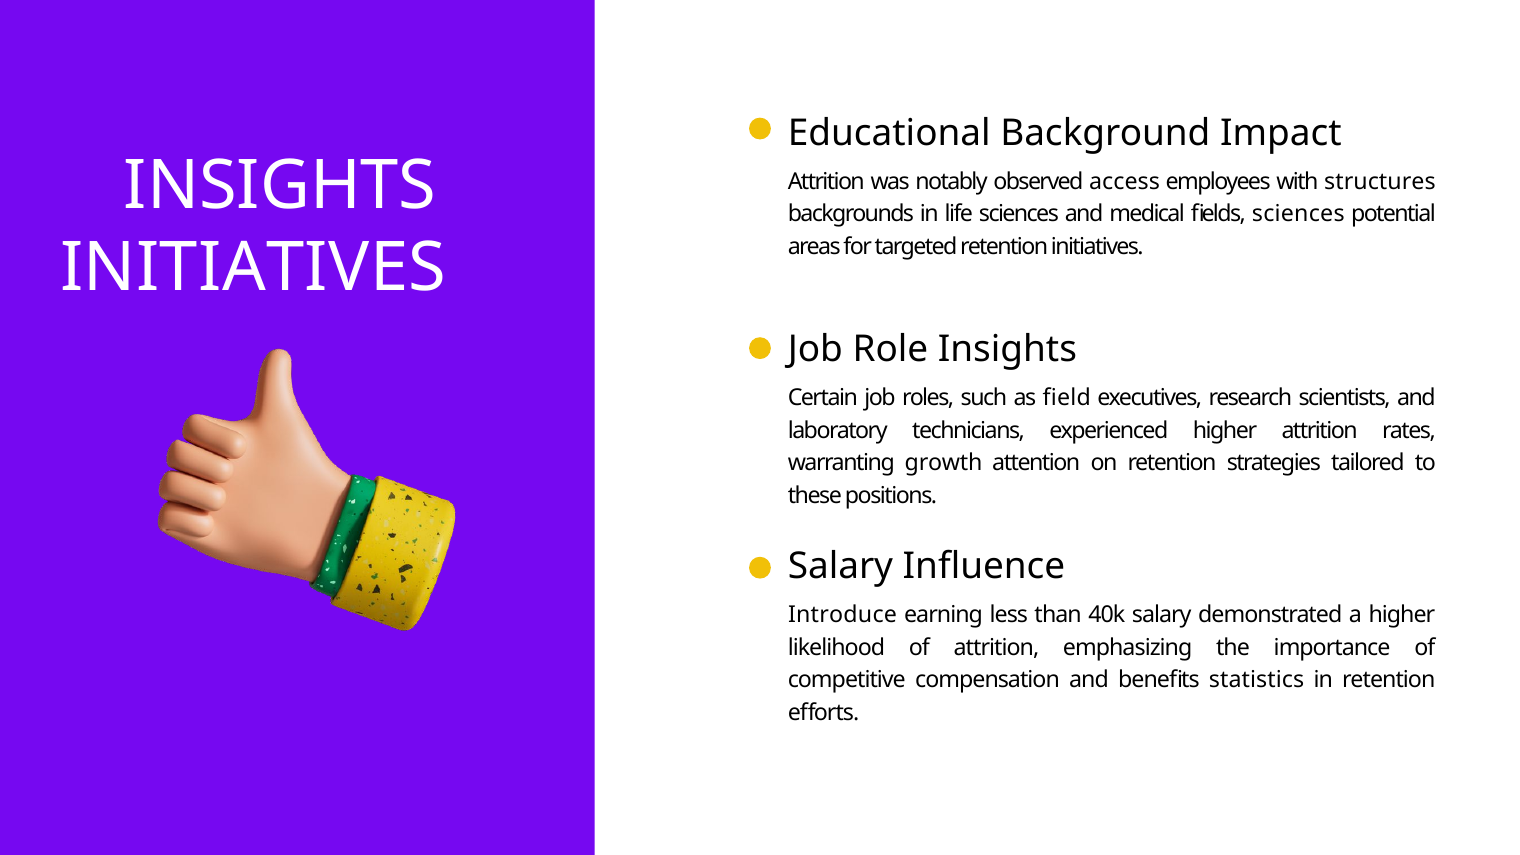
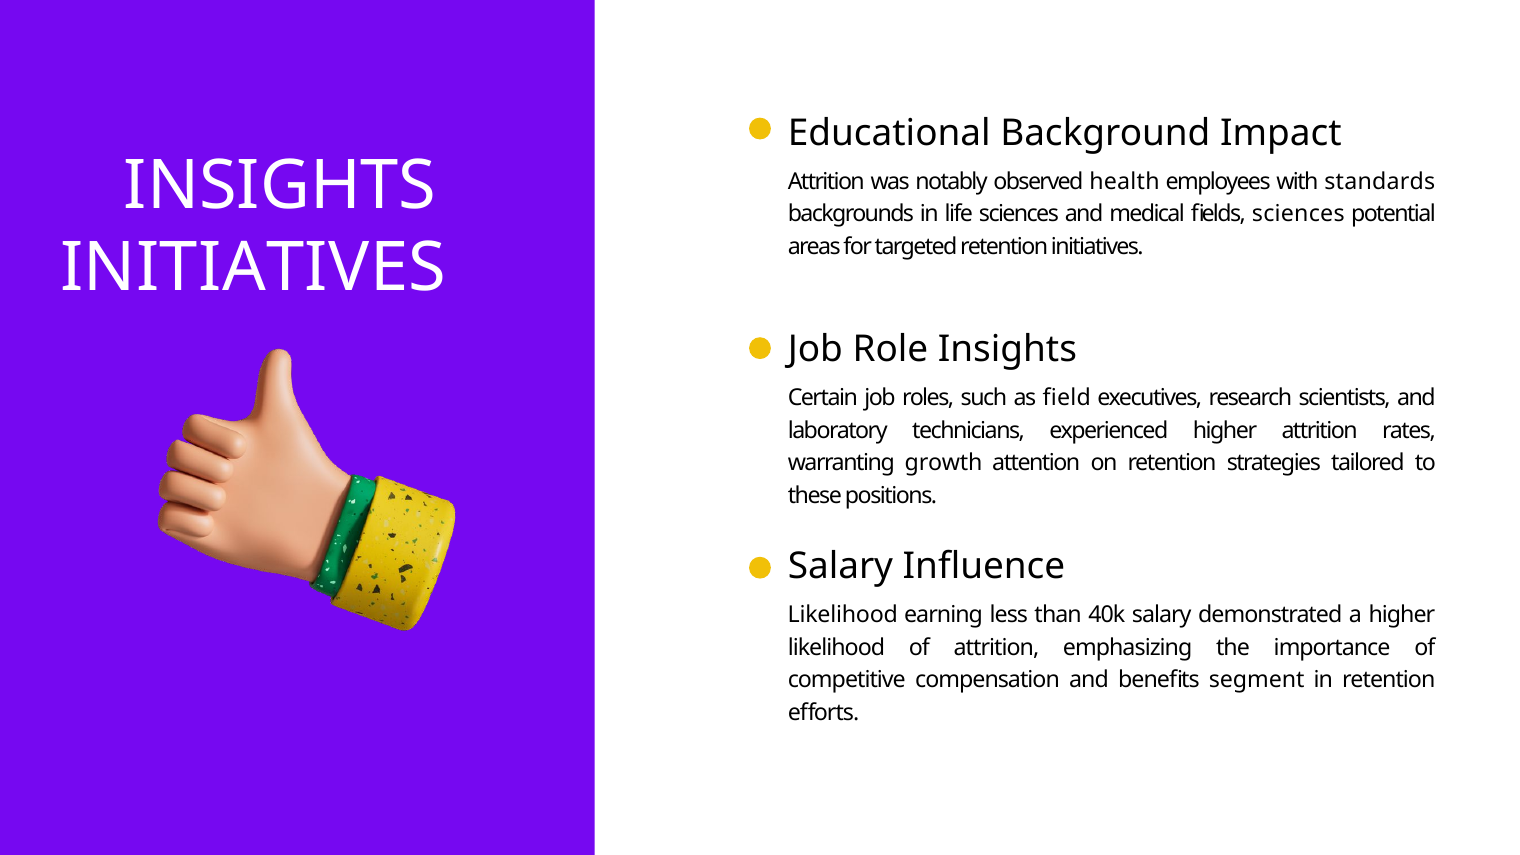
access: access -> health
structures: structures -> standards
Introduce at (843, 615): Introduce -> Likelihood
statistics: statistics -> segment
